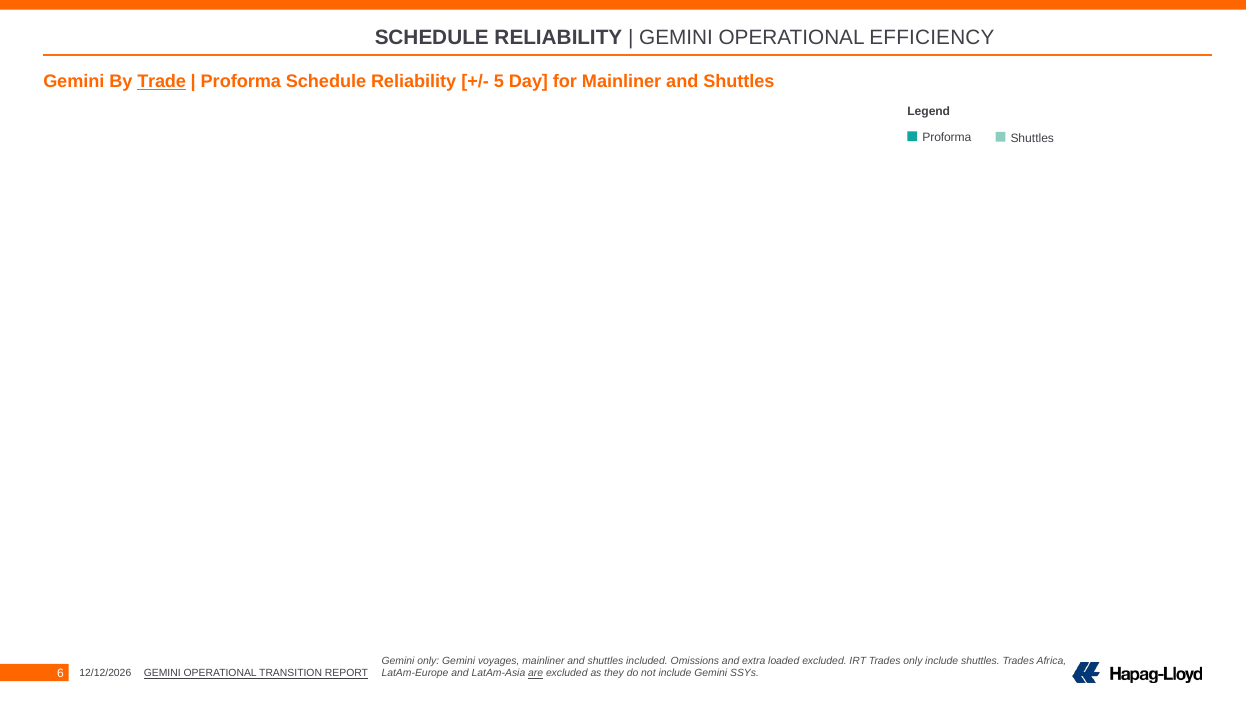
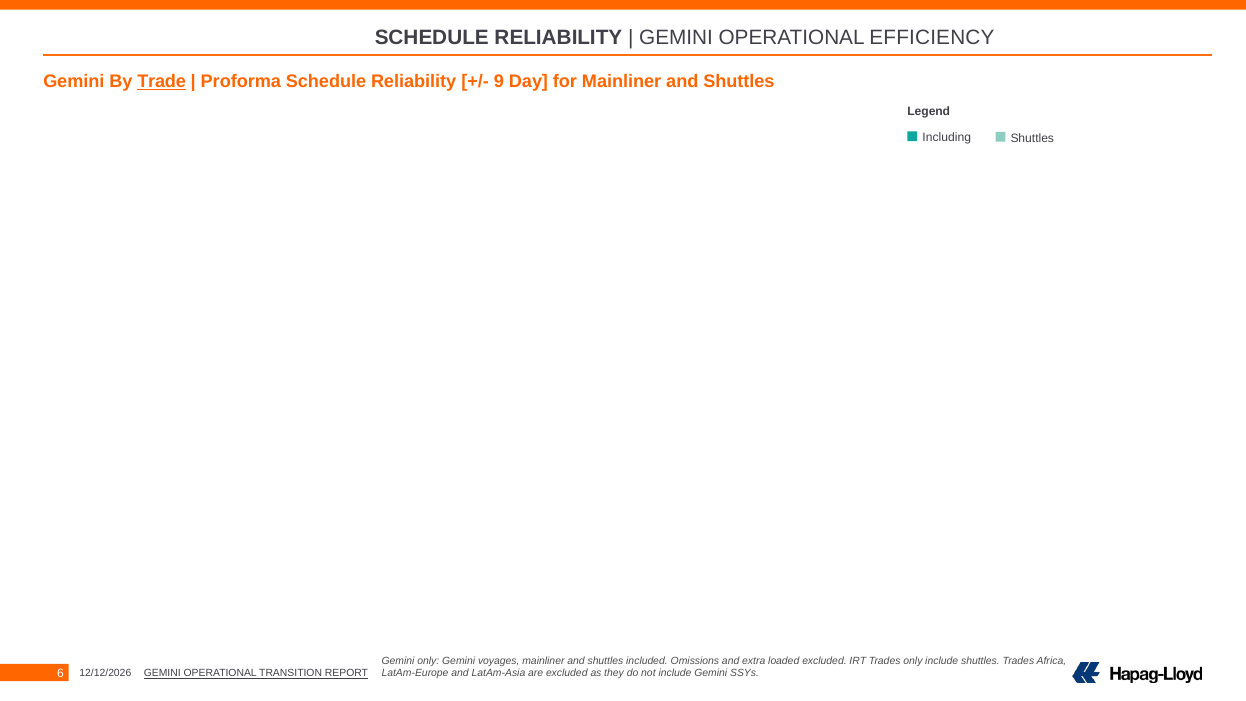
5: 5 -> 9
Proforma at (947, 138): Proforma -> Including
are underline: present -> none
